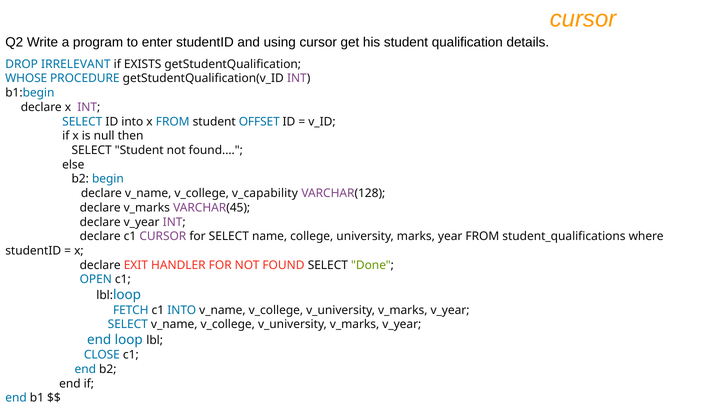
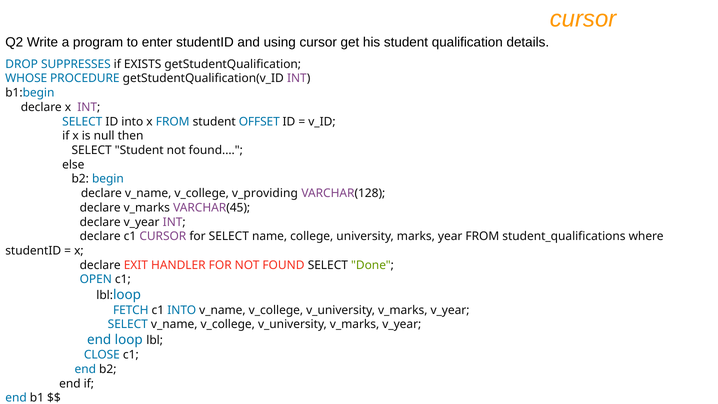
IRRELEVANT: IRRELEVANT -> SUPPRESSES
v_capability: v_capability -> v_providing
